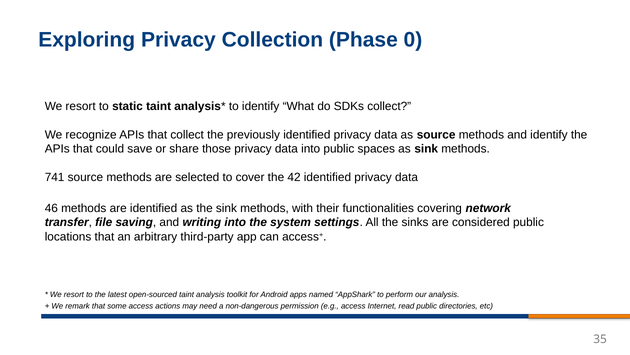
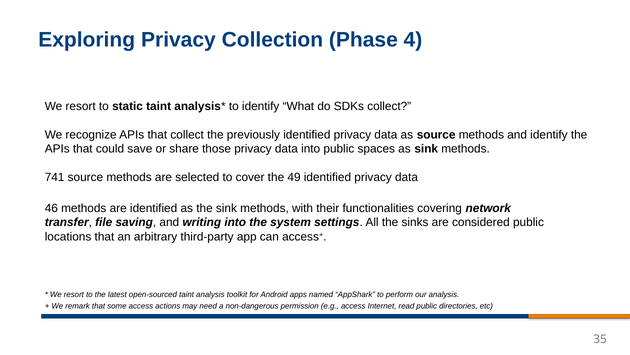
0: 0 -> 4
42: 42 -> 49
